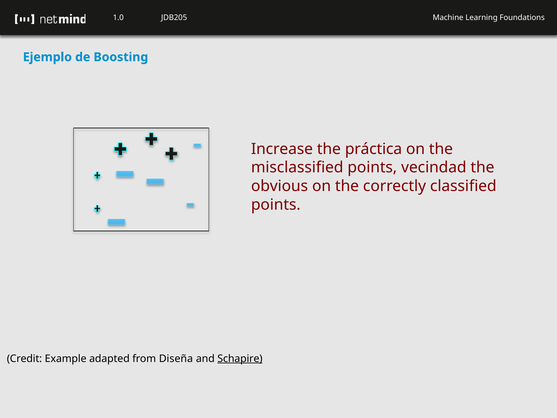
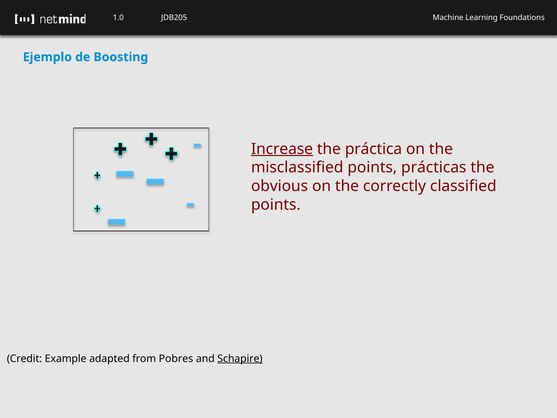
Increase underline: none -> present
vecindad: vecindad -> prácticas
Diseña: Diseña -> Pobres
